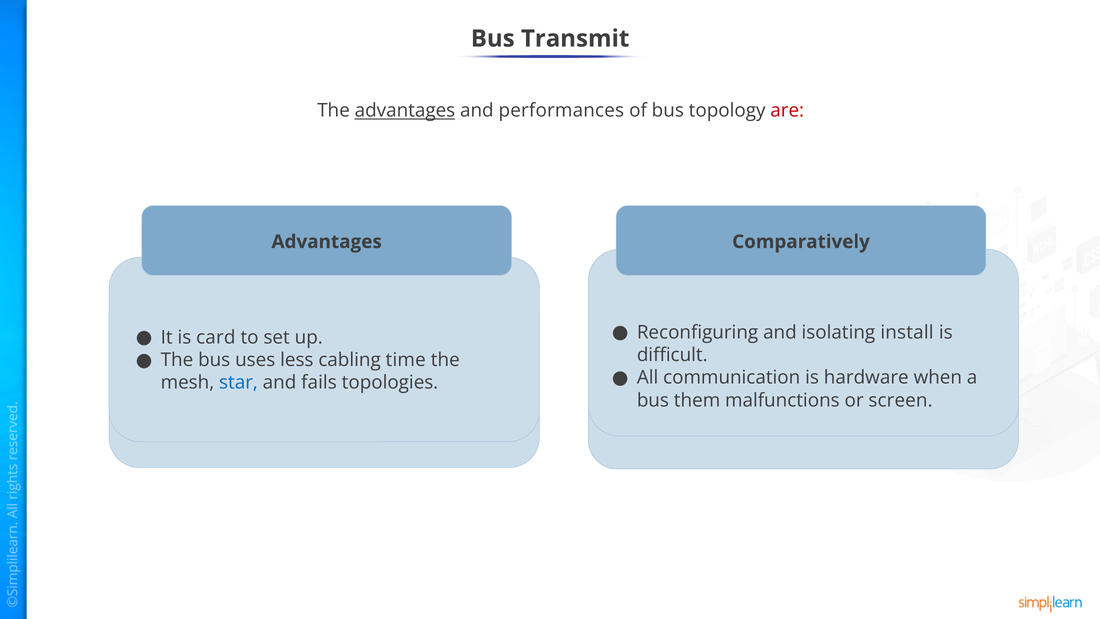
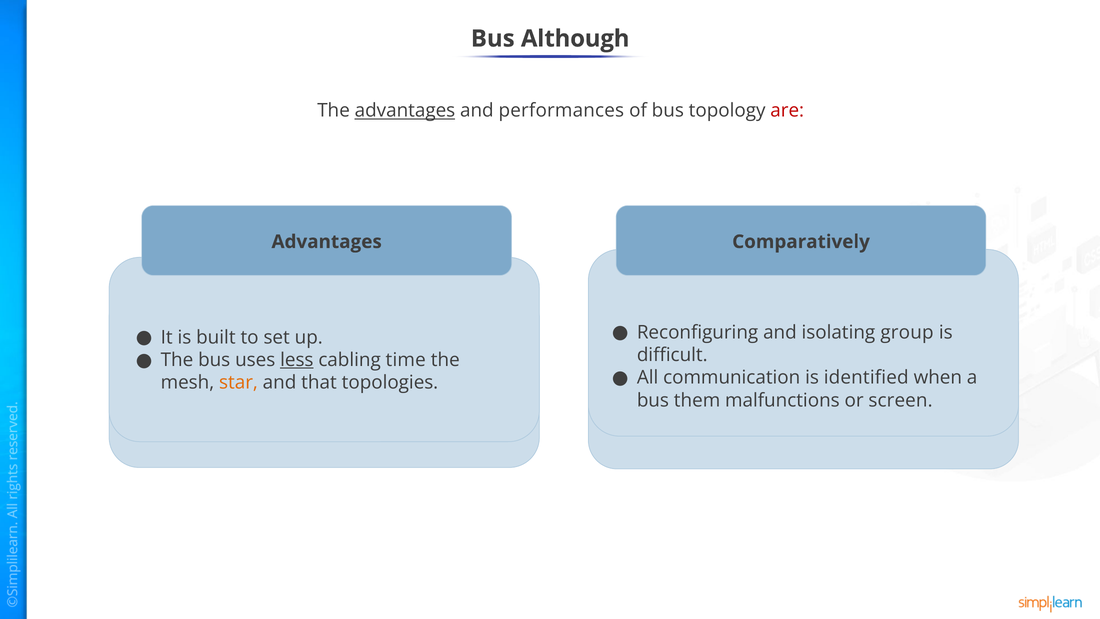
Transmit: Transmit -> Although
install: install -> group
card: card -> built
less underline: none -> present
hardware: hardware -> identified
star colour: blue -> orange
fails: fails -> that
